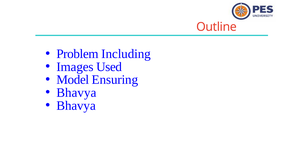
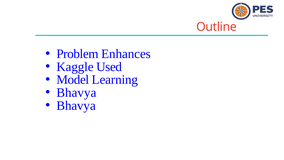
Including: Including -> Enhances
Images: Images -> Kaggle
Ensuring: Ensuring -> Learning
